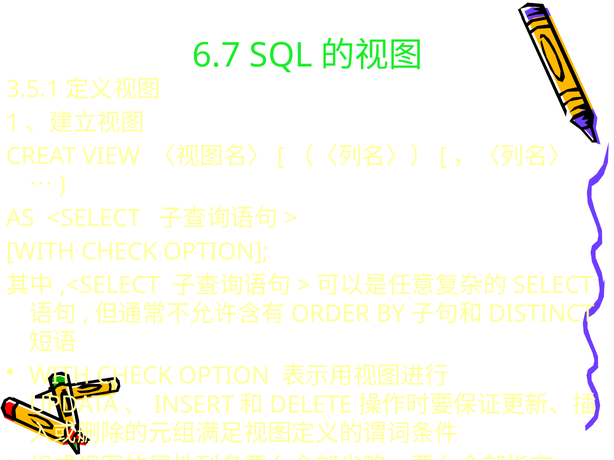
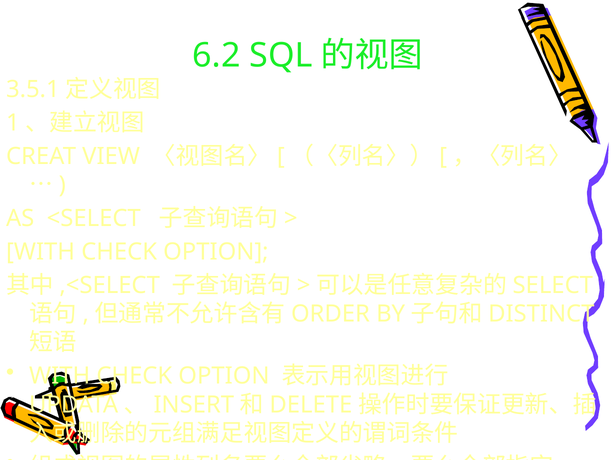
6.7: 6.7 -> 6.2
